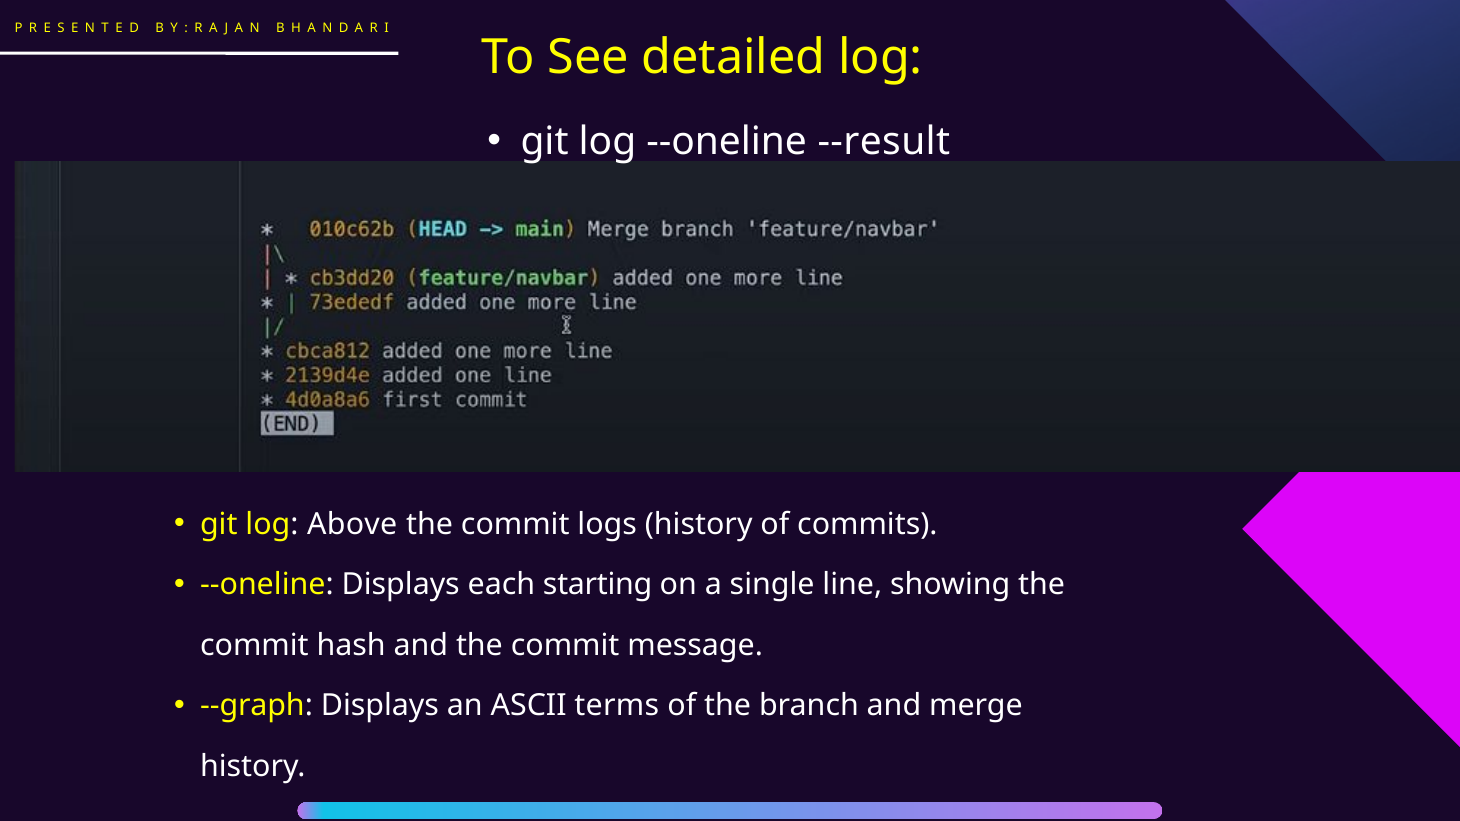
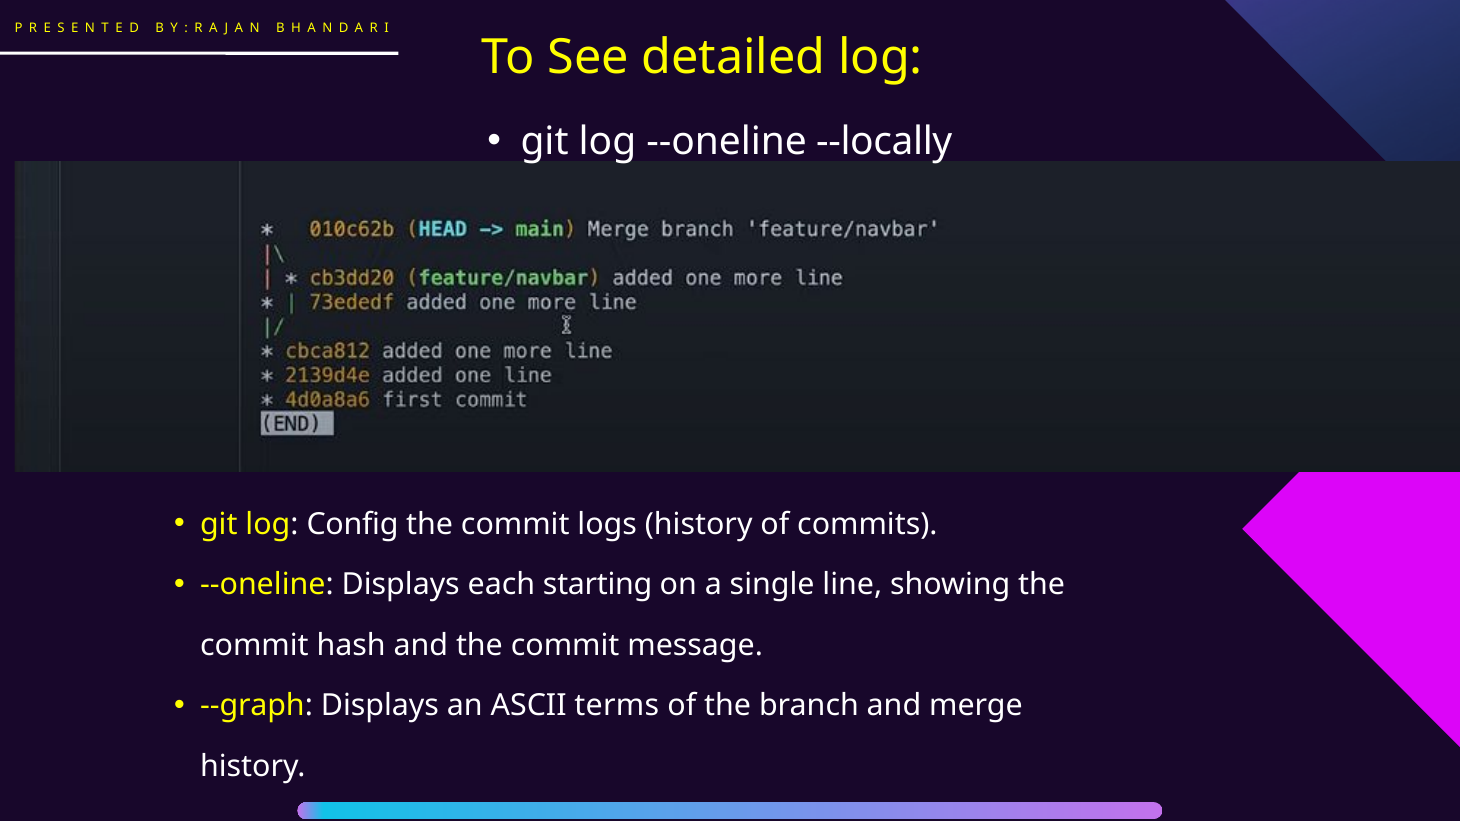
--result: --result -> --locally
Above: Above -> Config
